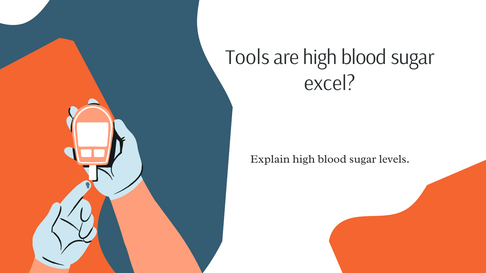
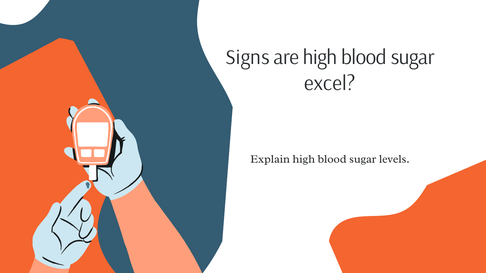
Tools: Tools -> Signs
